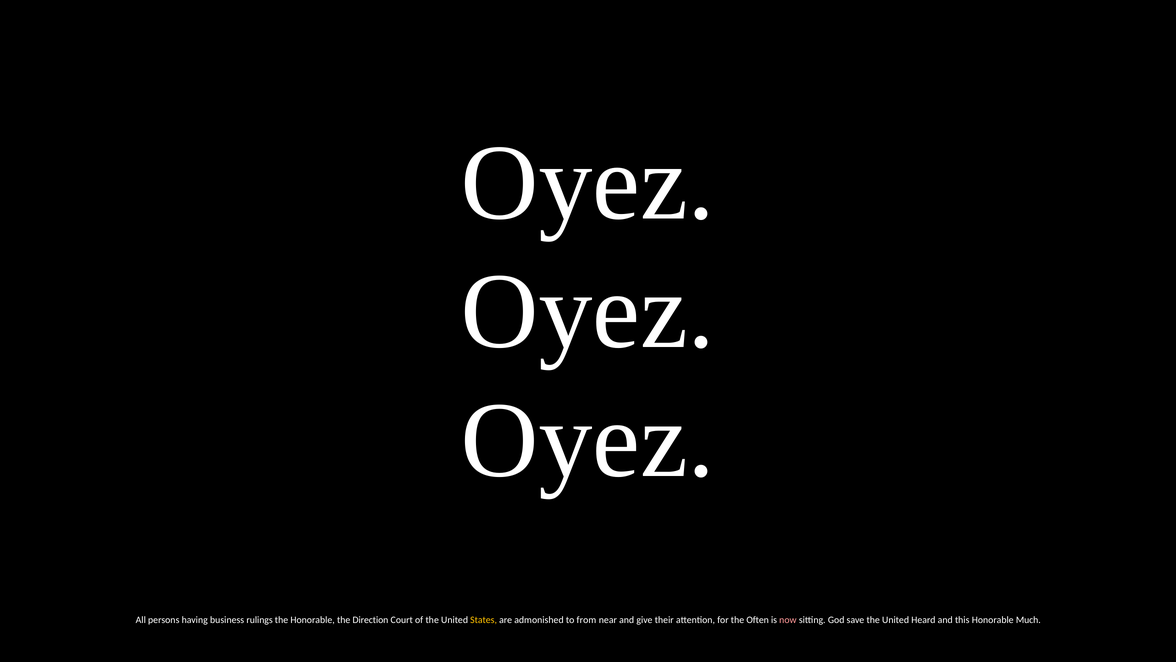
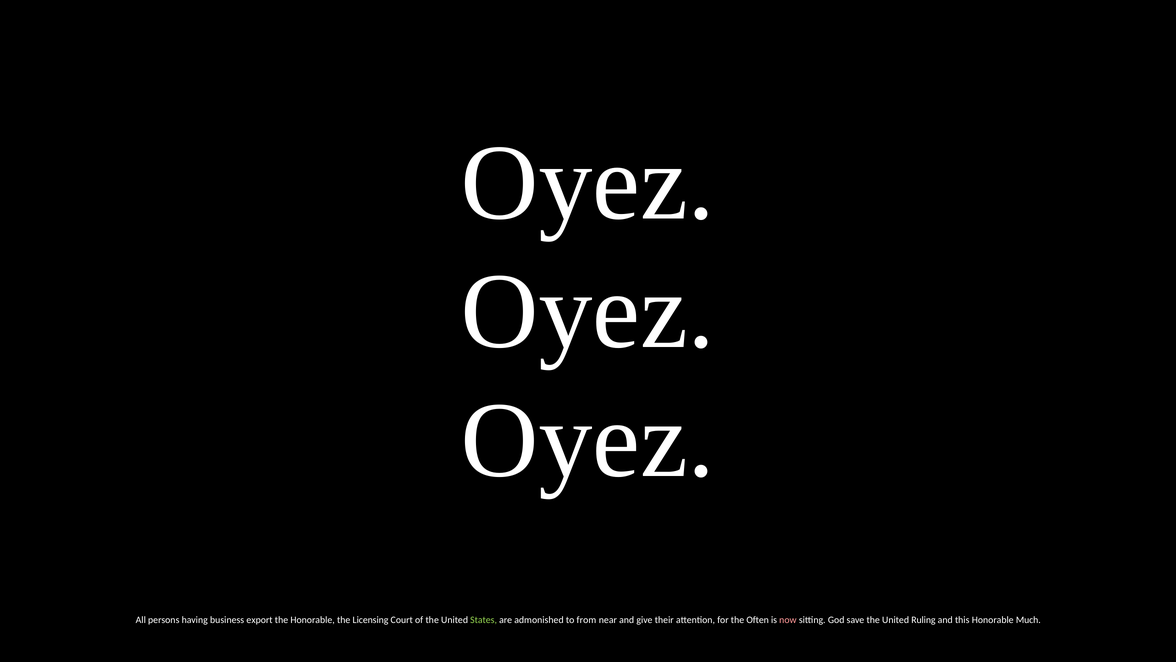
rulings: rulings -> export
Direction: Direction -> Licensing
States colour: yellow -> light green
Heard: Heard -> Ruling
